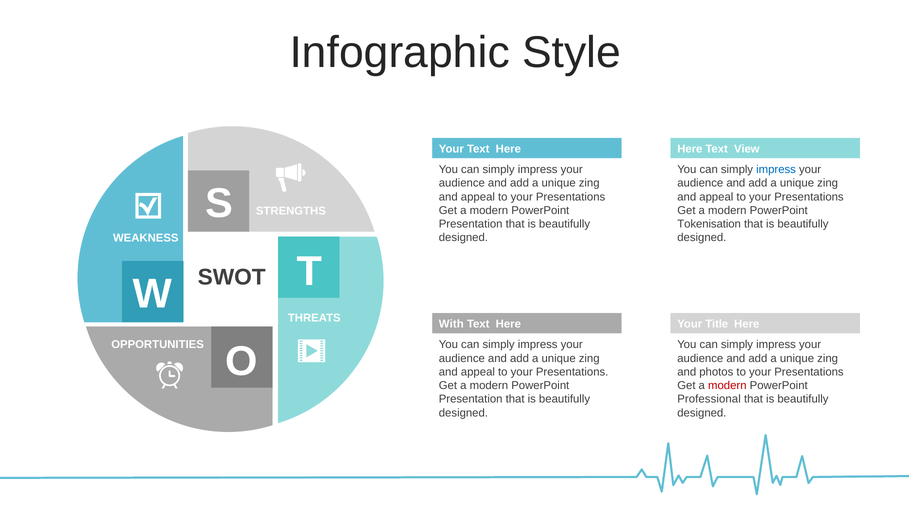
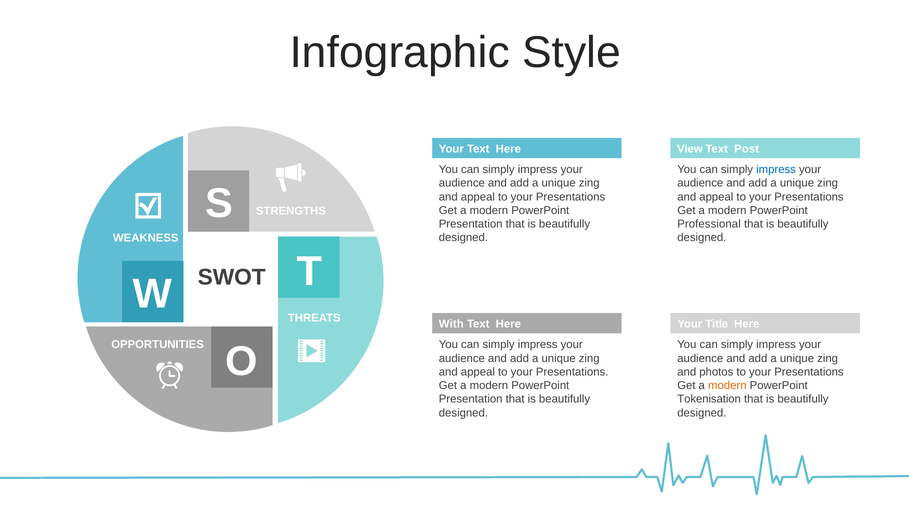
Here at (690, 149): Here -> View
View: View -> Post
Tokenisation: Tokenisation -> Professional
modern at (727, 386) colour: red -> orange
Professional: Professional -> Tokenisation
